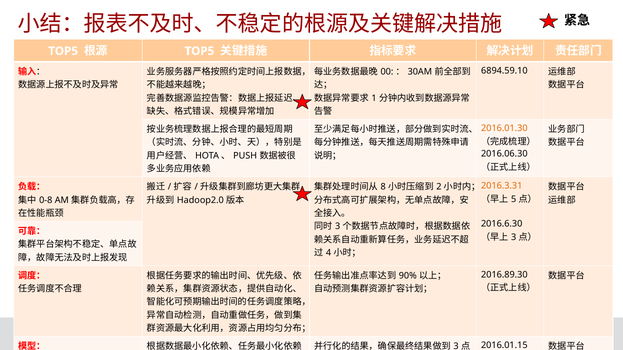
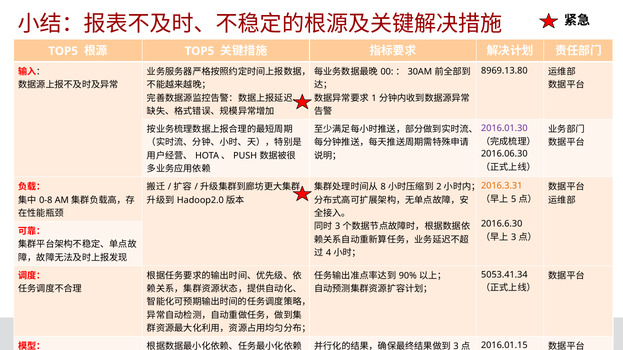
6894.59.10: 6894.59.10 -> 8969.13.80
2016.01.30 colour: orange -> purple
2016.89.30: 2016.89.30 -> 5053.41.34
